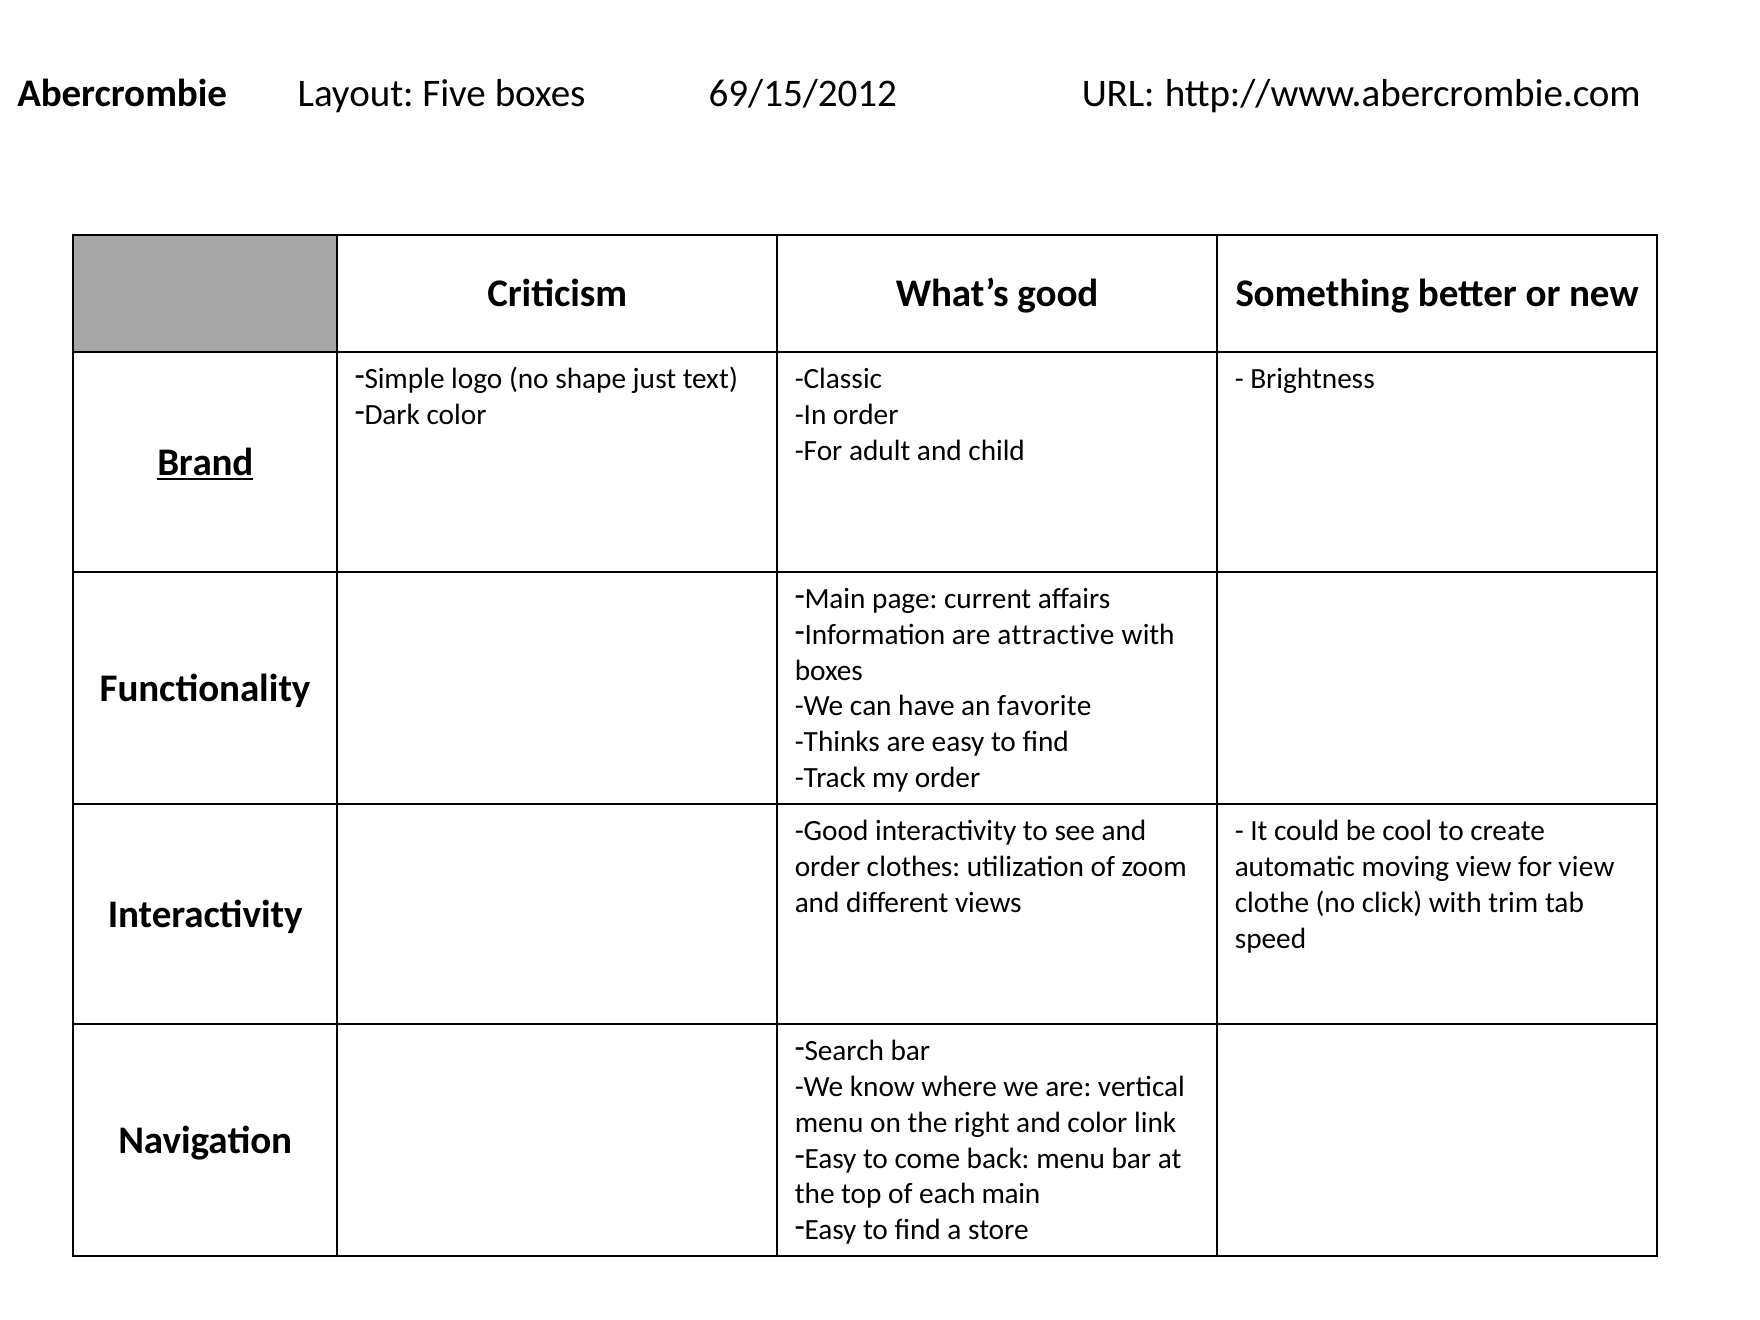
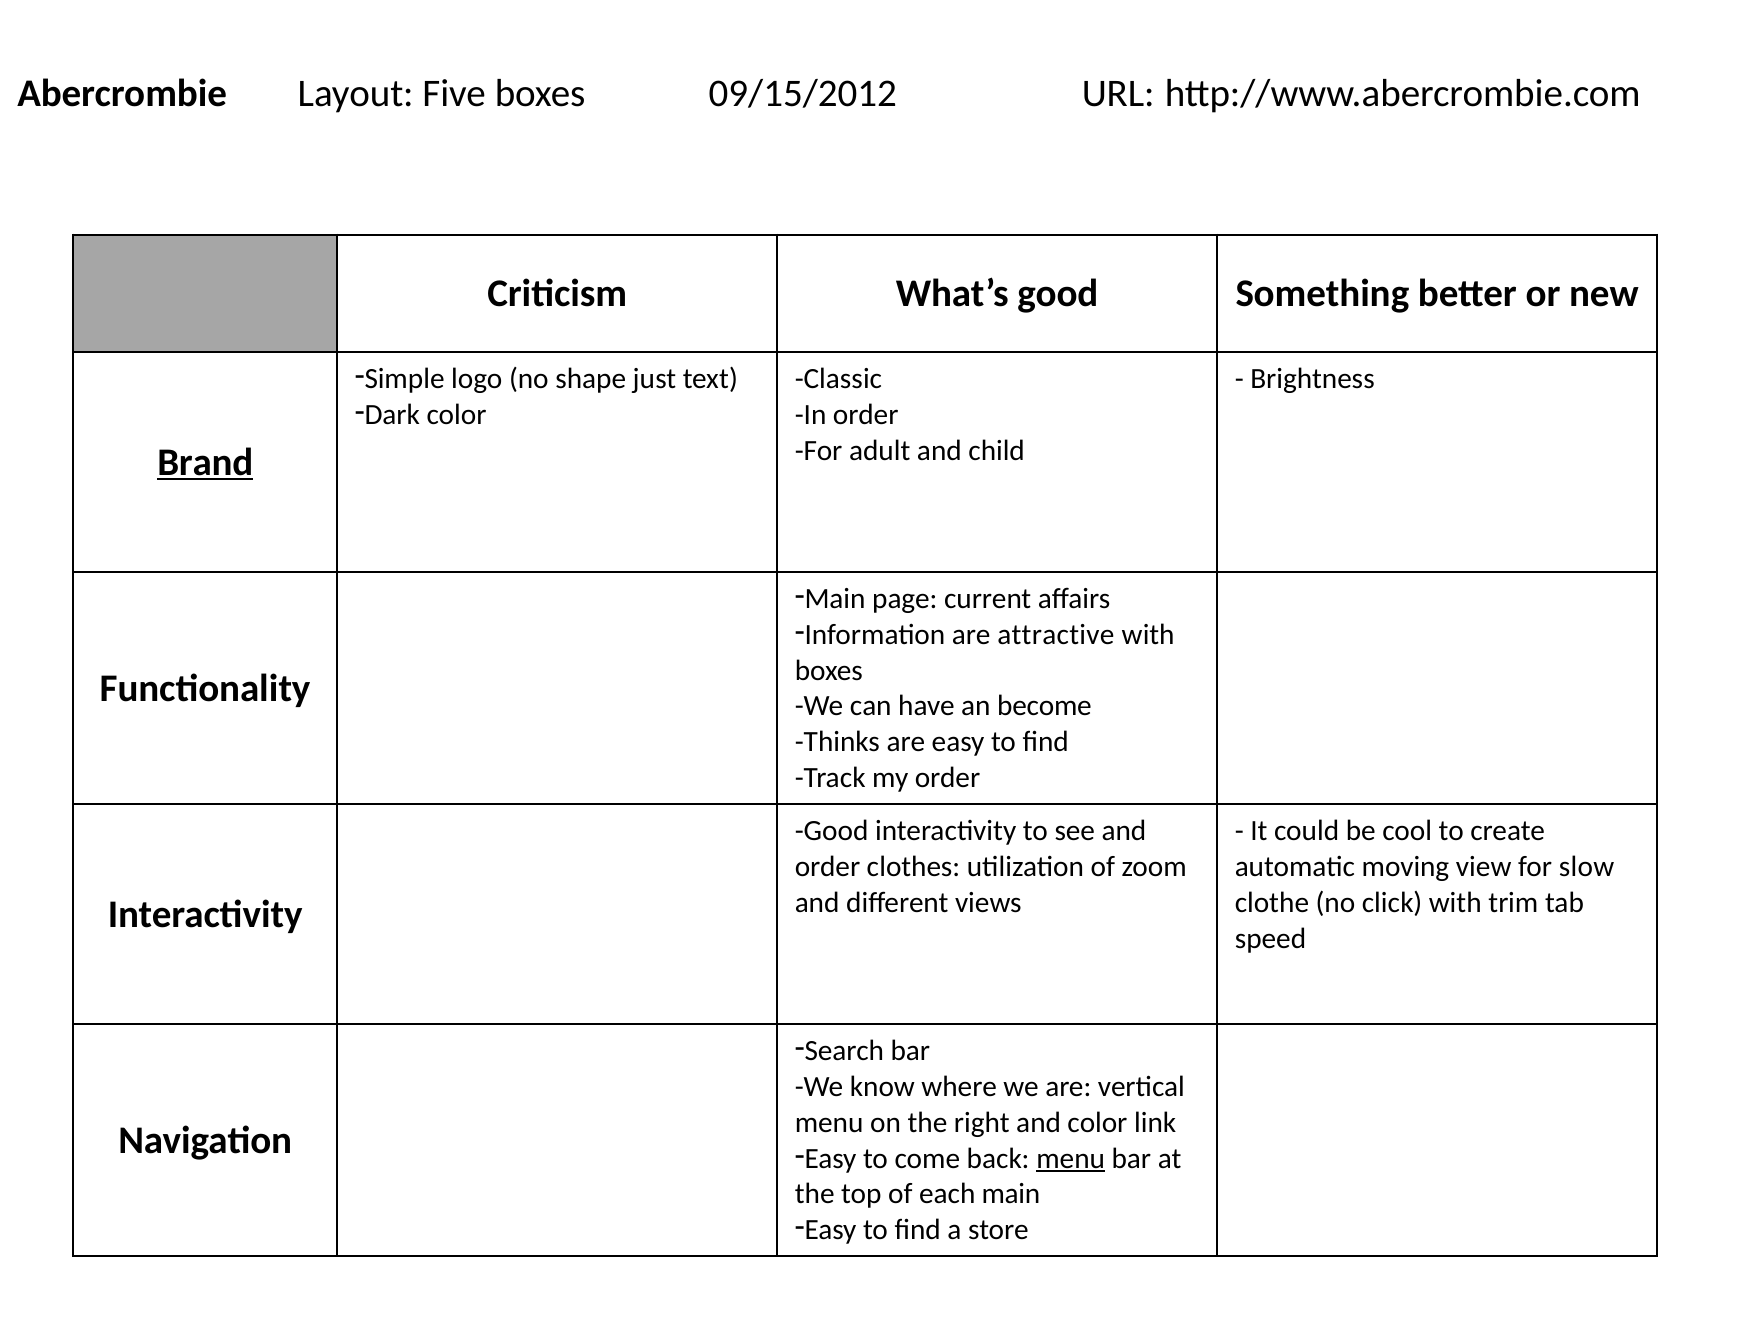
69/15/2012: 69/15/2012 -> 09/15/2012
favorite: favorite -> become
for view: view -> slow
menu at (1071, 1158) underline: none -> present
